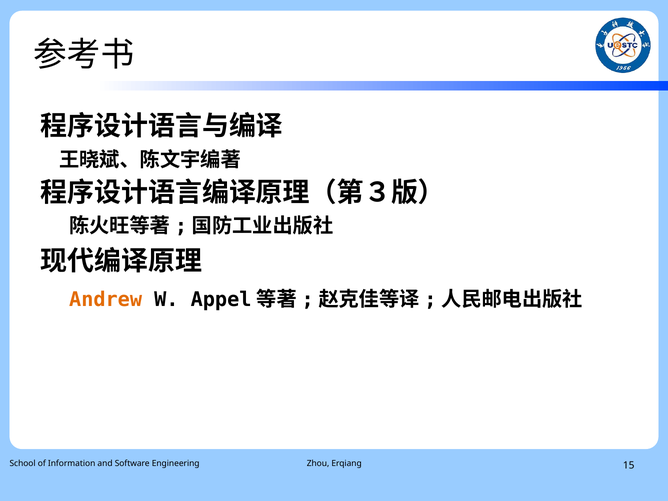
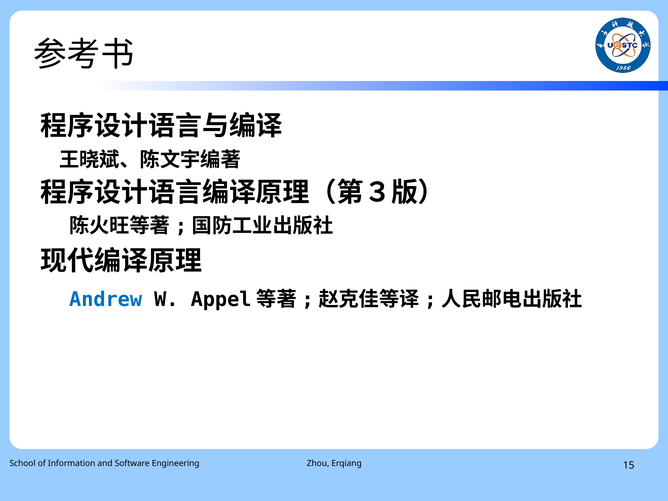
Andrew colour: orange -> blue
